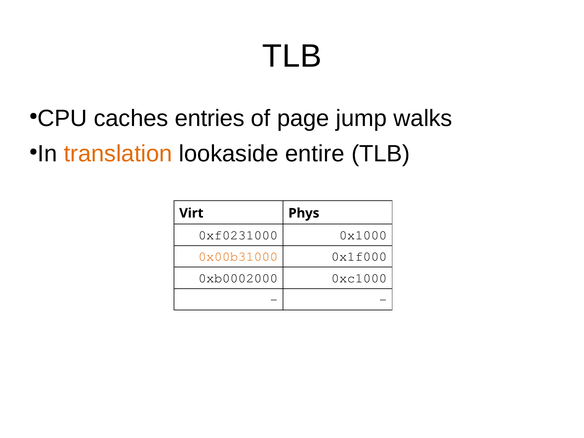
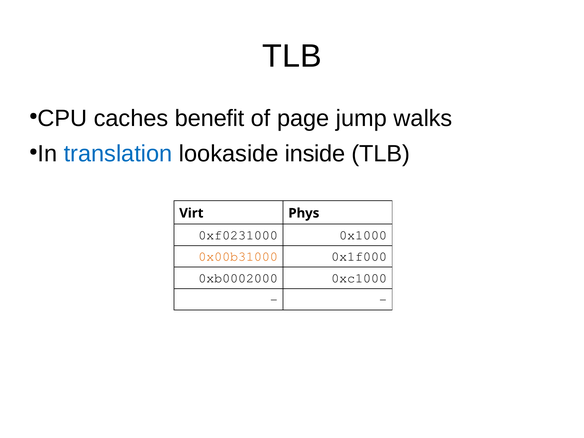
entries: entries -> benefit
translation colour: orange -> blue
entire: entire -> inside
